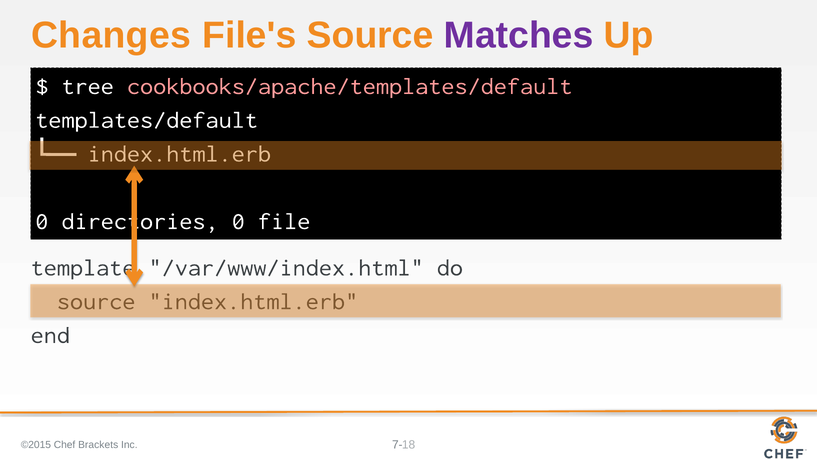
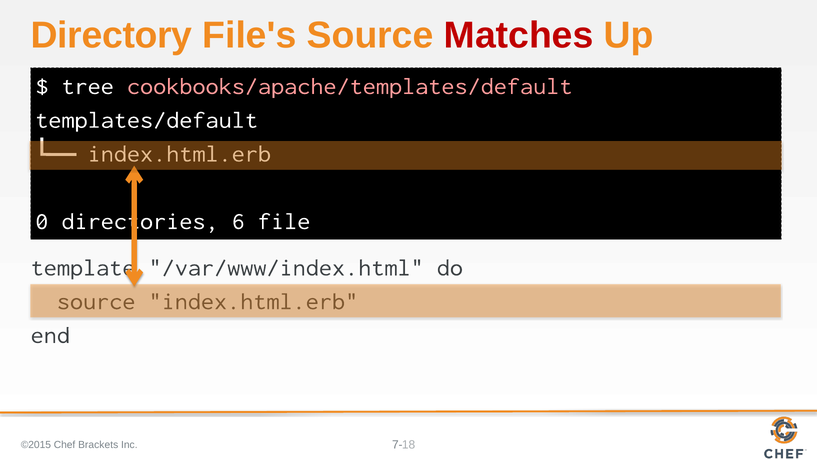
Changes: Changes -> Directory
Matches colour: purple -> red
0 at (238, 221): 0 -> 6
